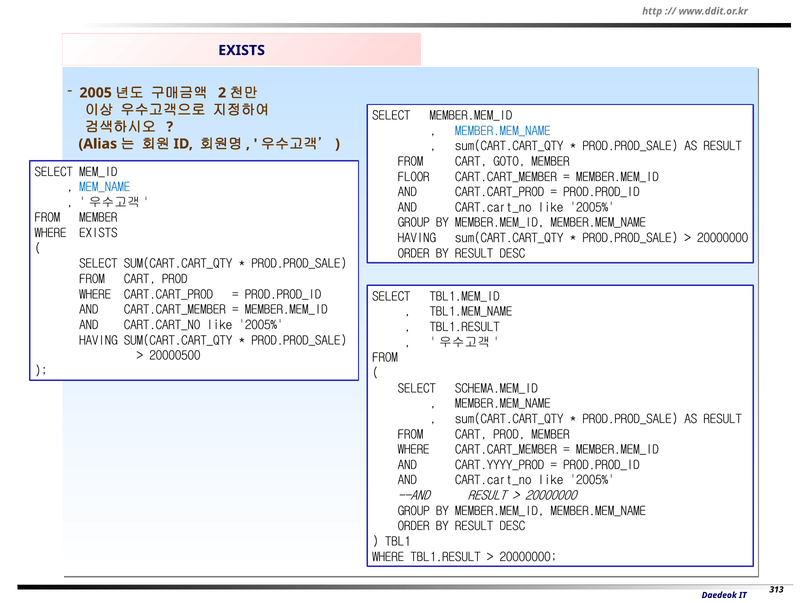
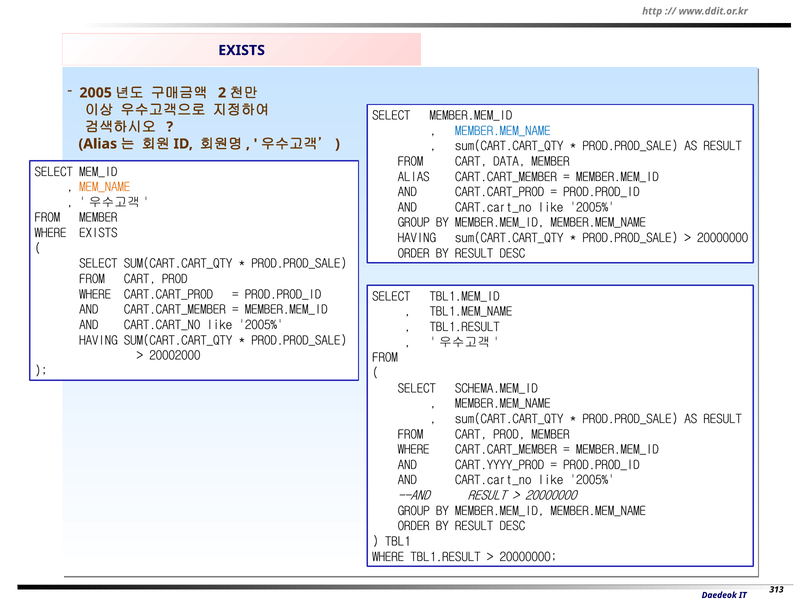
GOTO: GOTO -> DATA
FLOOR at (414, 177): FLOOR -> ALIAS
MEM_NAME colour: blue -> orange
20000500: 20000500 -> 20002000
